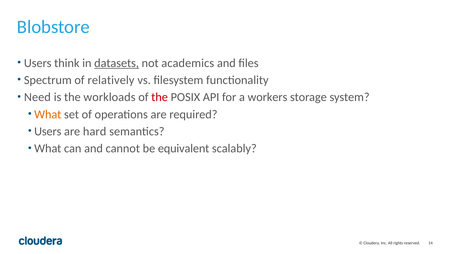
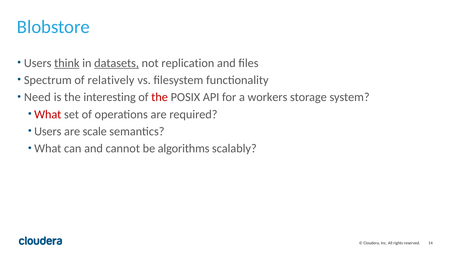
think underline: none -> present
academics: academics -> replication
workloads: workloads -> interesting
What at (48, 114) colour: orange -> red
hard: hard -> scale
equivalent: equivalent -> algorithms
